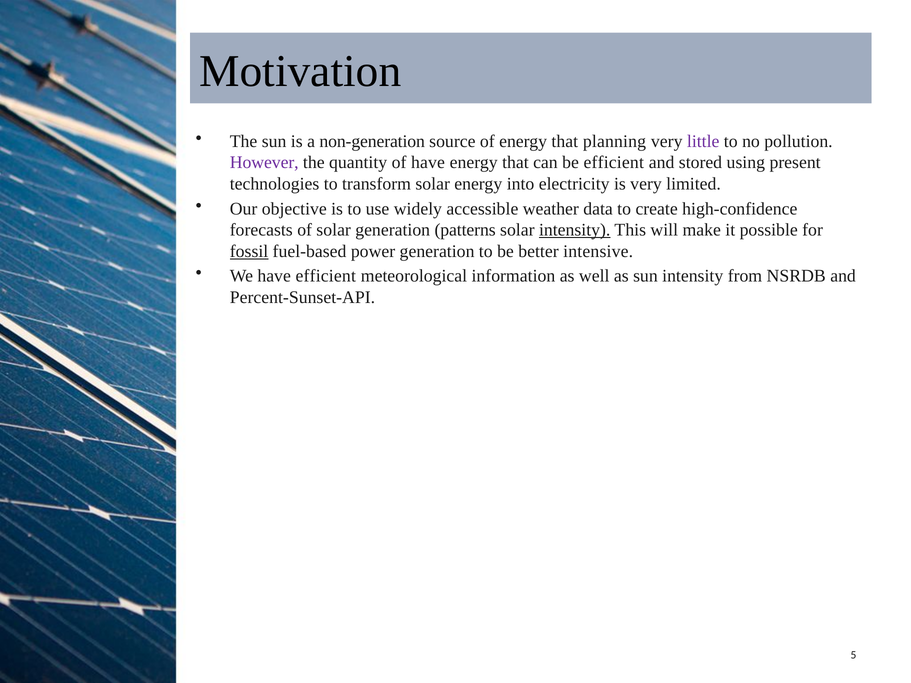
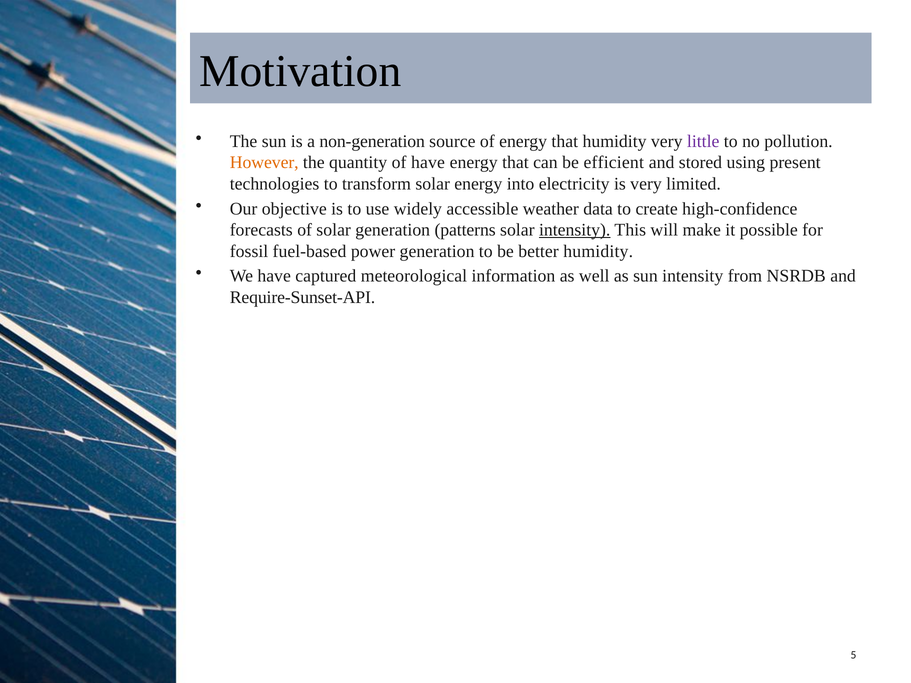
that planning: planning -> humidity
However colour: purple -> orange
fossil underline: present -> none
better intensive: intensive -> humidity
have efficient: efficient -> captured
Percent-Sunset-API: Percent-Sunset-API -> Require-Sunset-API
